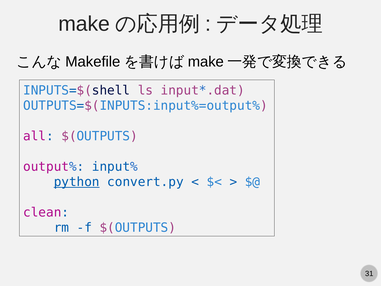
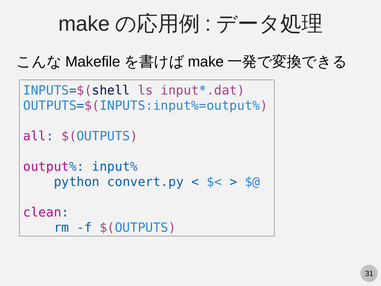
python underline: present -> none
